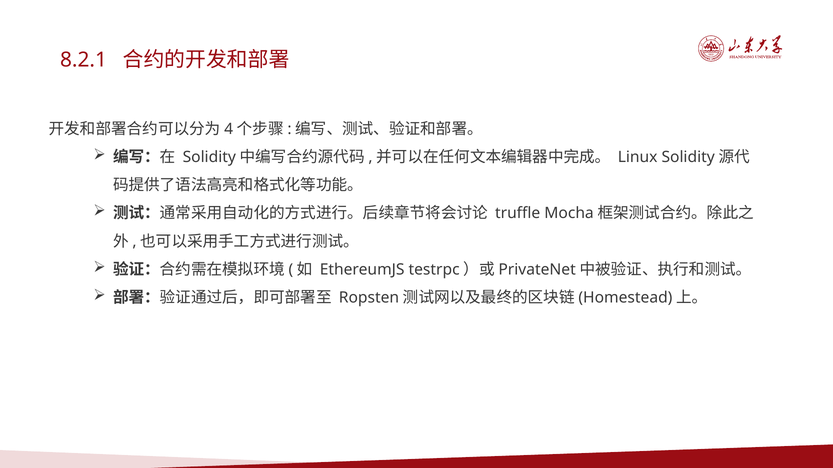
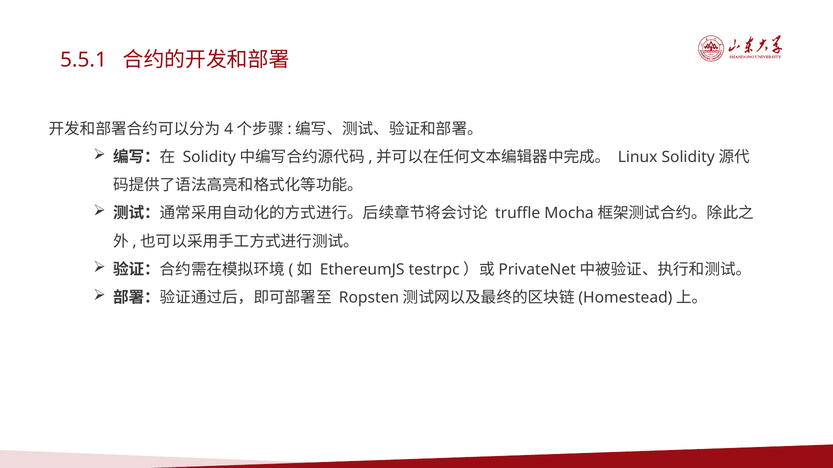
8.2.1: 8.2.1 -> 5.5.1
